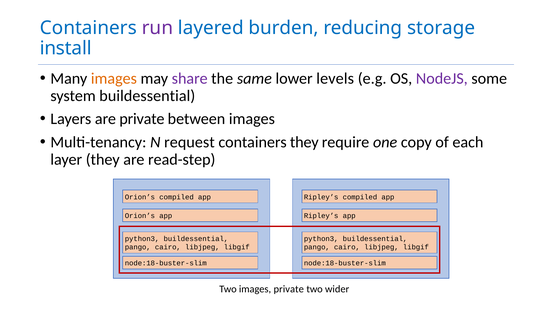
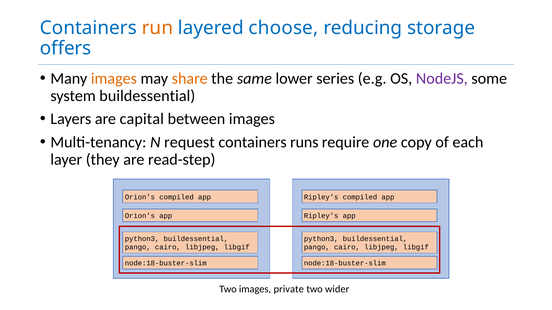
run colour: purple -> orange
burden: burden -> choose
install: install -> offers
share colour: purple -> orange
levels: levels -> series
are private: private -> capital
containers they: they -> runs
